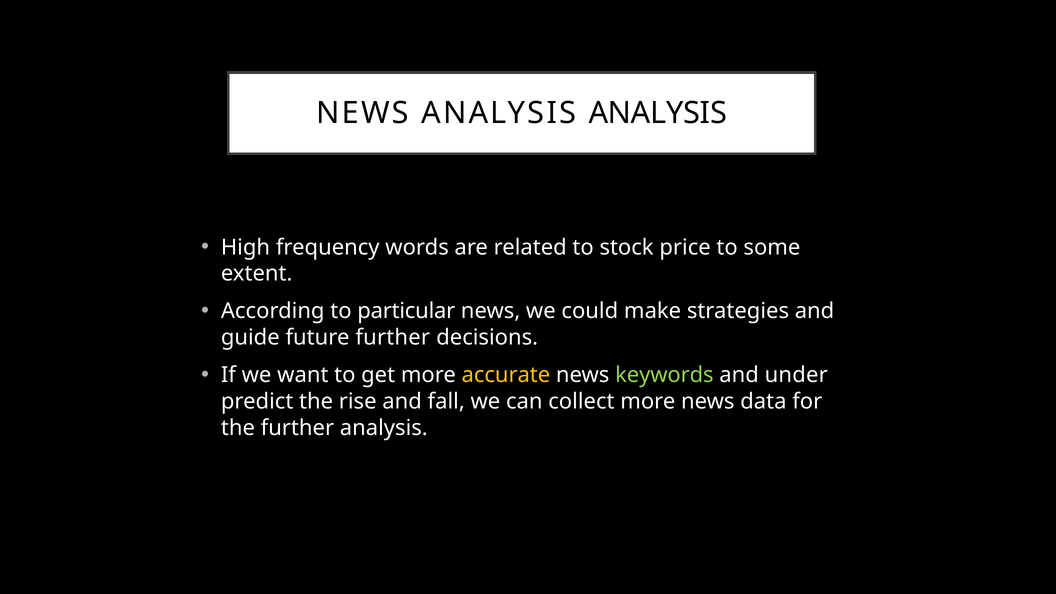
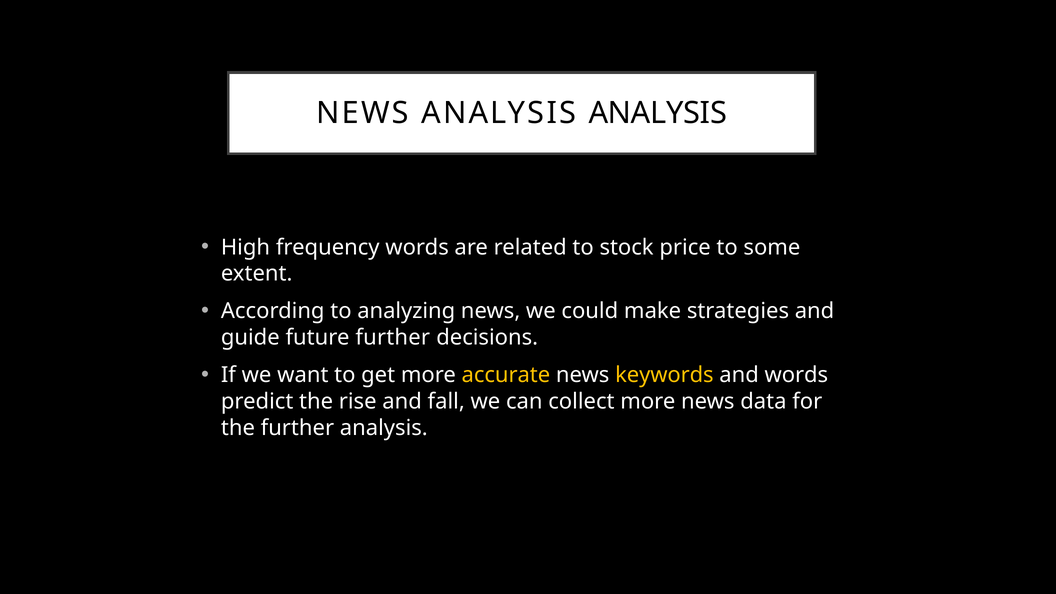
particular: particular -> analyzing
keywords colour: light green -> yellow
and under: under -> words
